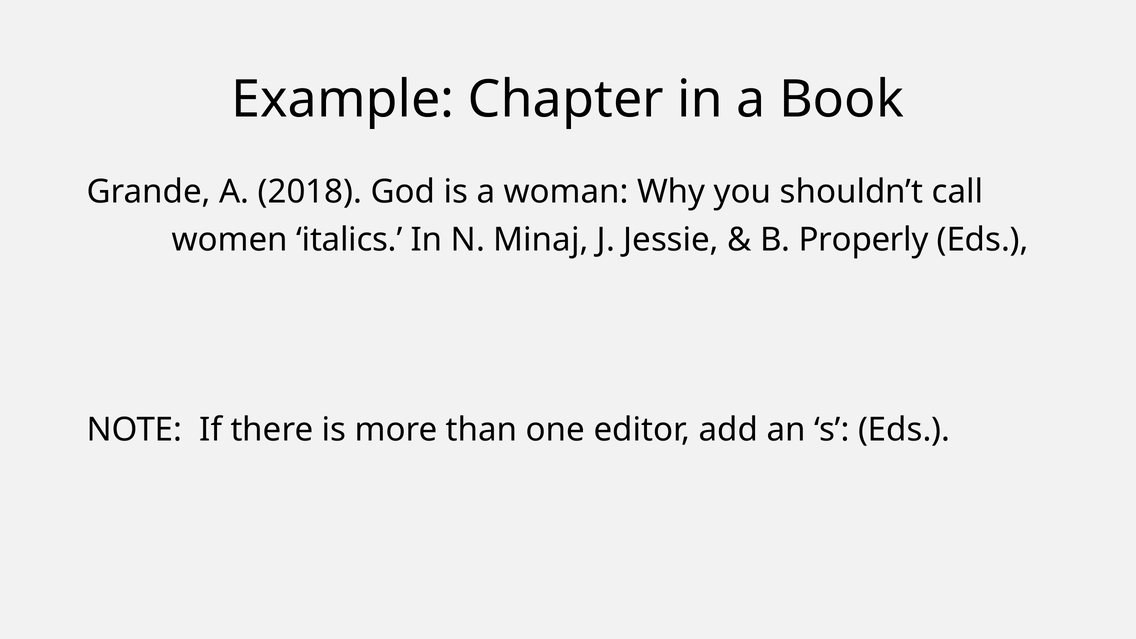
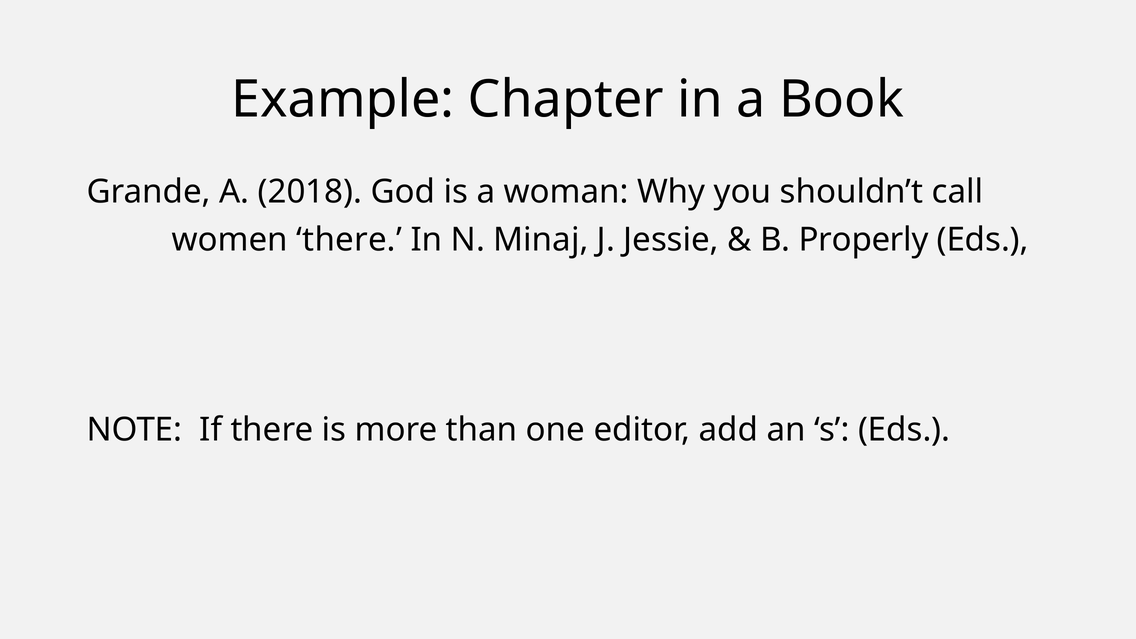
women italics: italics -> there
